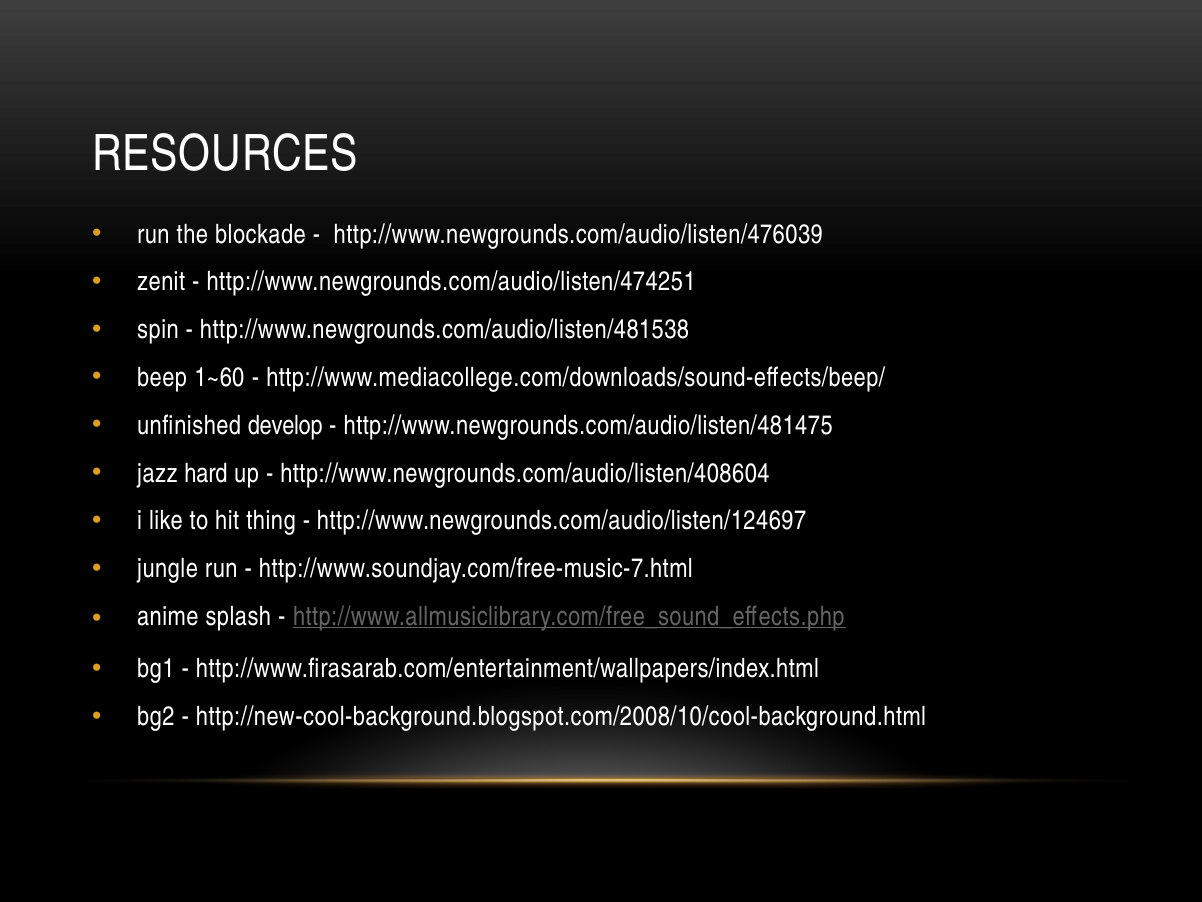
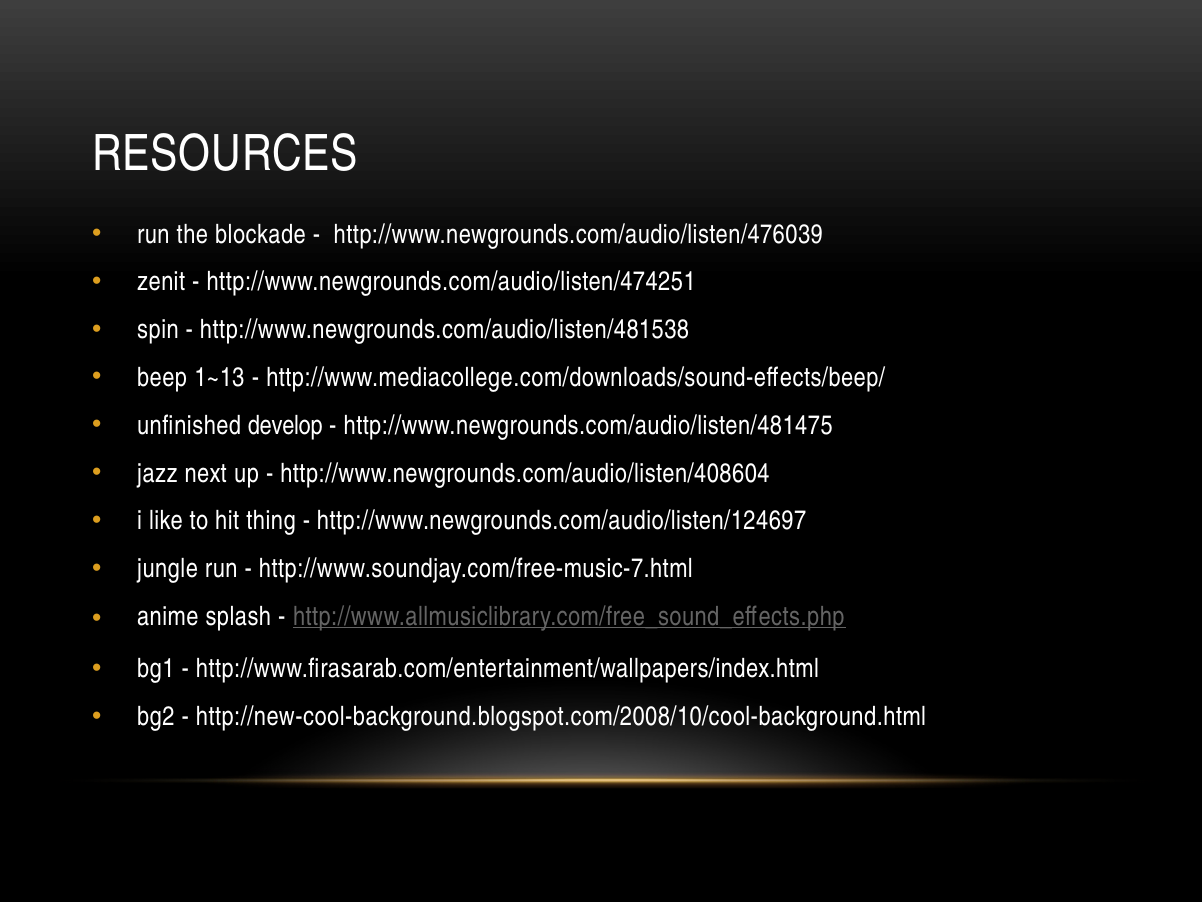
1~60: 1~60 -> 1~13
hard: hard -> next
